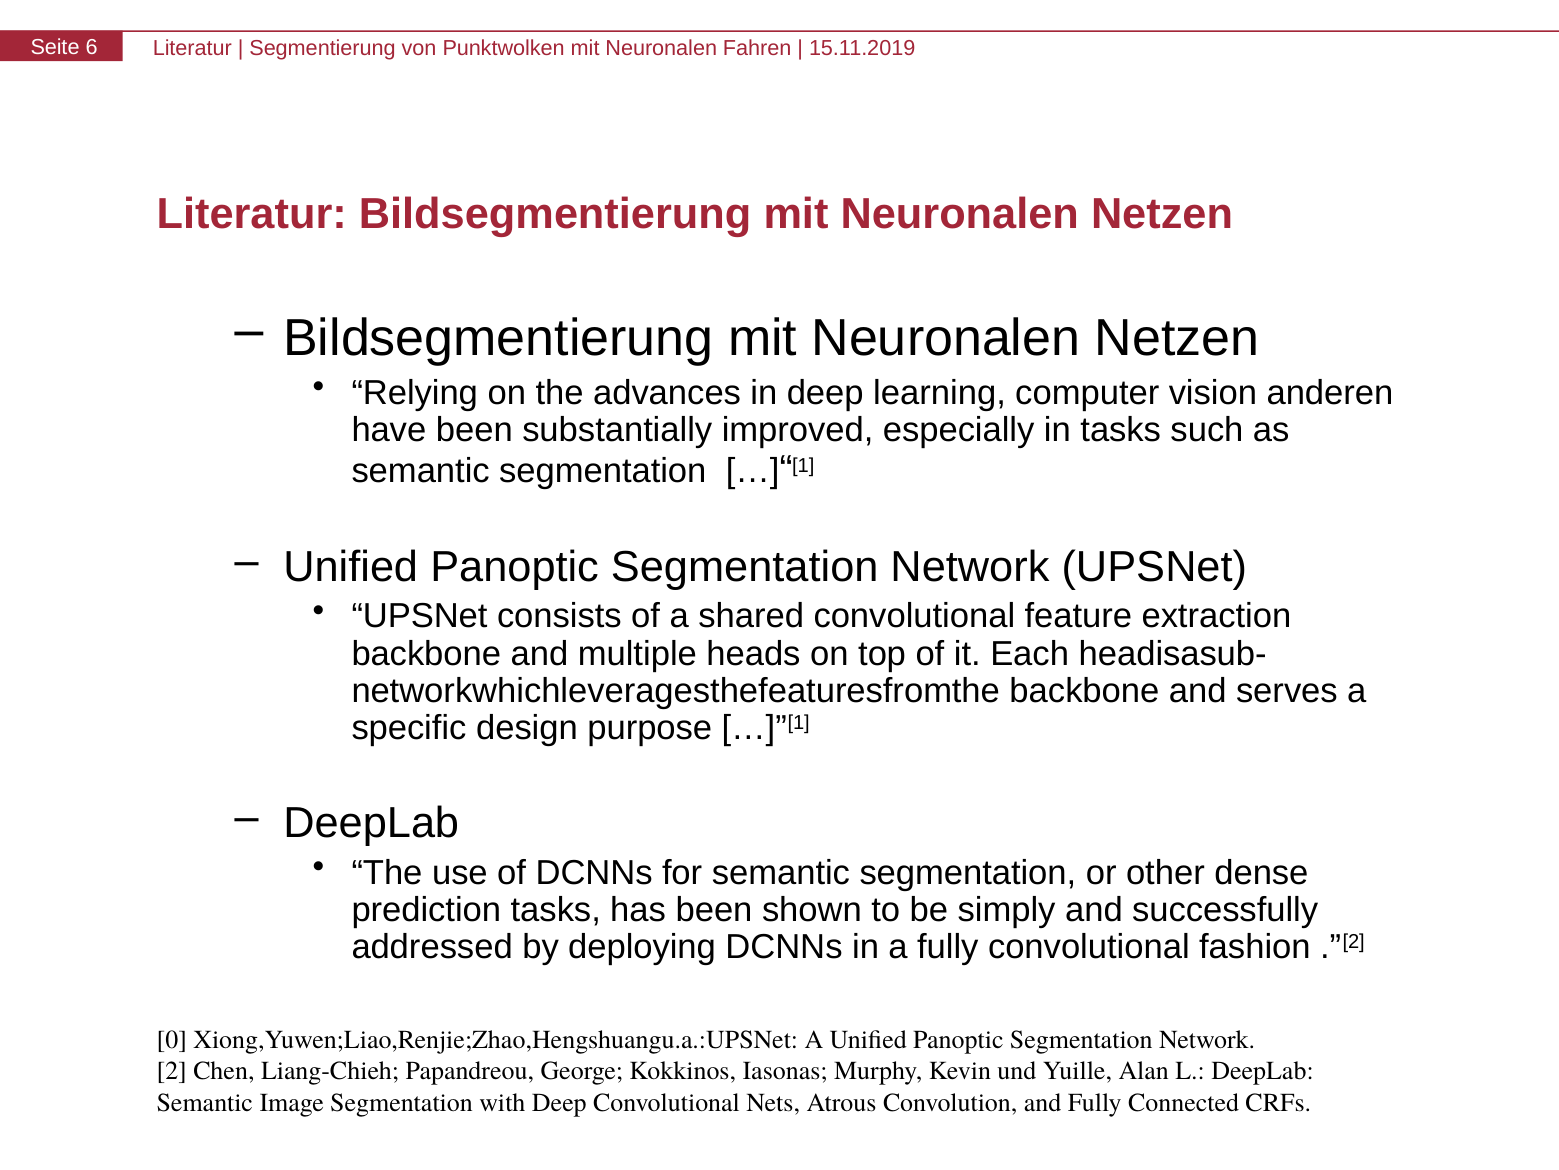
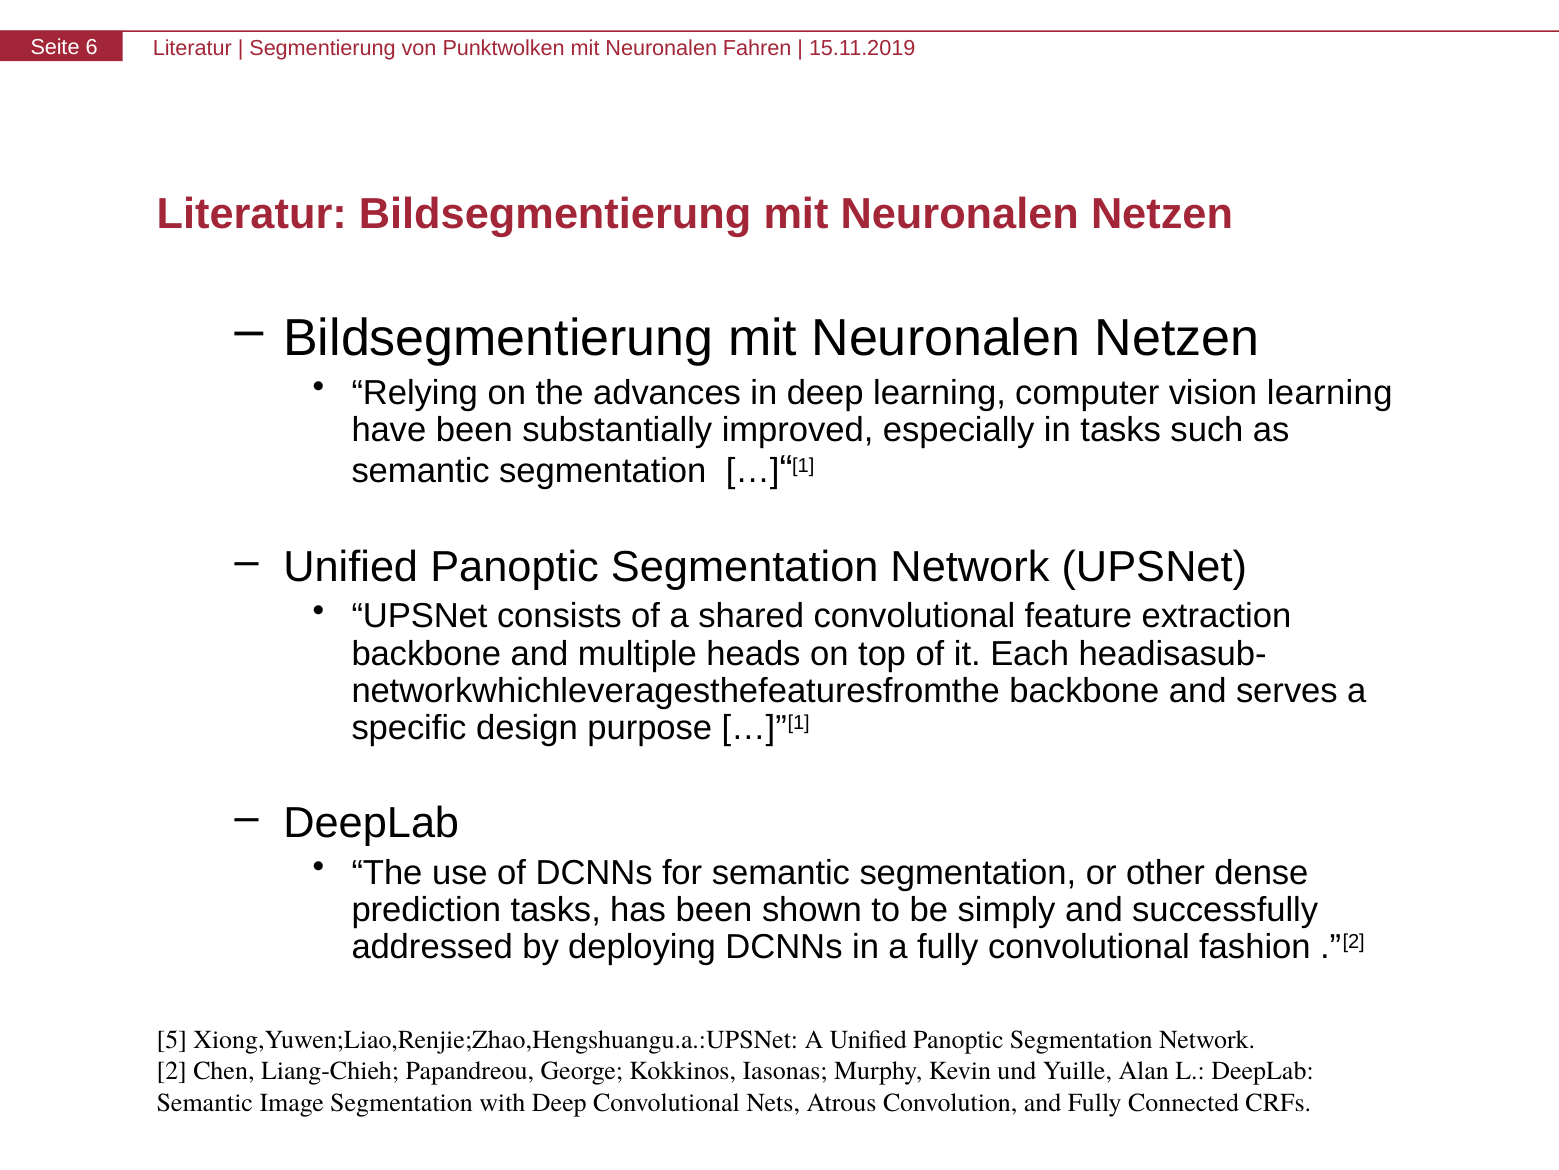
vision anderen: anderen -> learning
0: 0 -> 5
